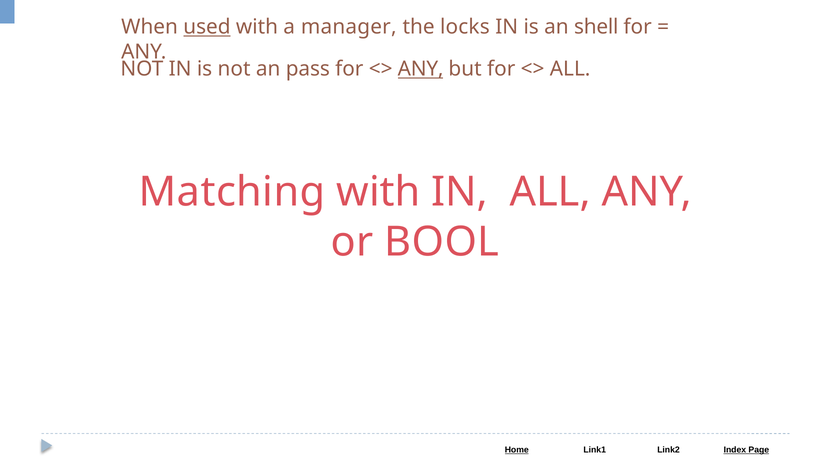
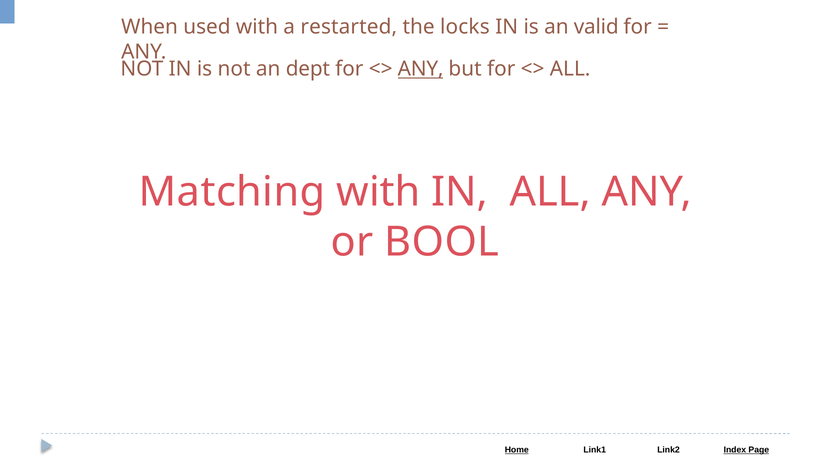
used underline: present -> none
manager: manager -> restarted
shell: shell -> valid
pass: pass -> dept
